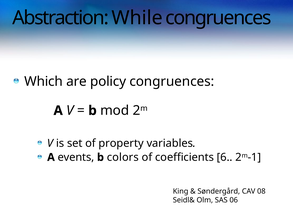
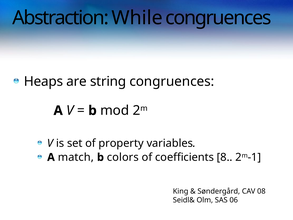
Which: Which -> Heaps
policy: policy -> string
events: events -> match
6: 6 -> 8
